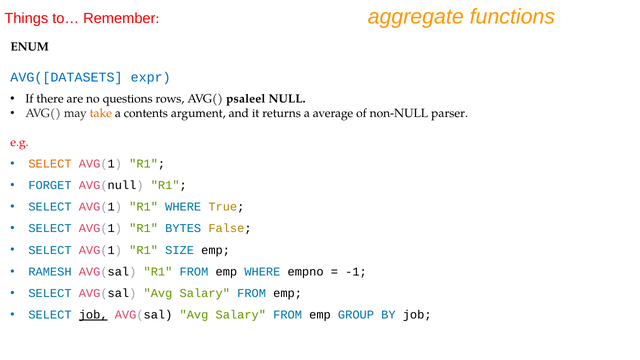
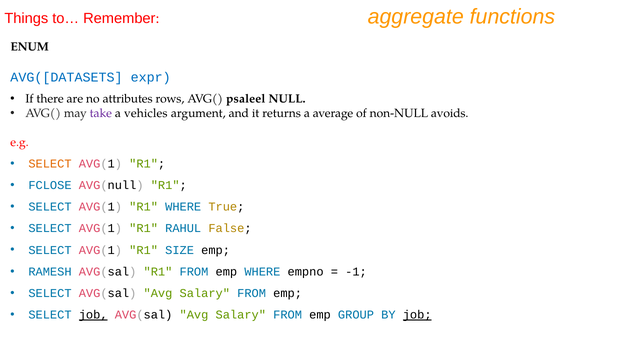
questions: questions -> attributes
take colour: orange -> purple
contents: contents -> vehicles
parser: parser -> avoids
FORGET: FORGET -> FCLOSE
BYTES: BYTES -> RAHUL
job at (417, 315) underline: none -> present
